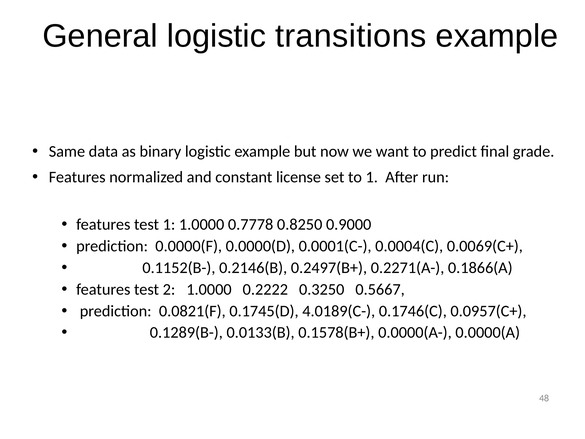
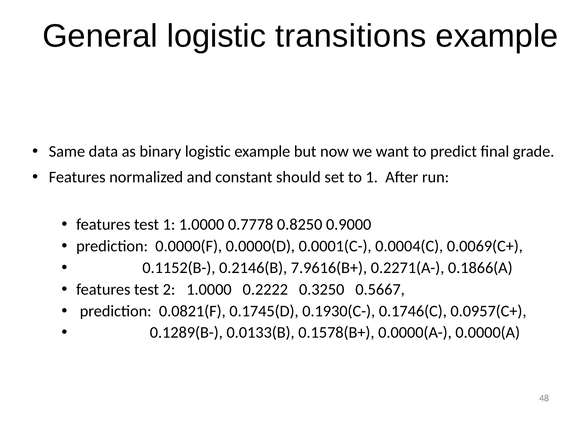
license: license -> should
0.2497(B+: 0.2497(B+ -> 7.9616(B+
4.0189(C-: 4.0189(C- -> 0.1930(C-
